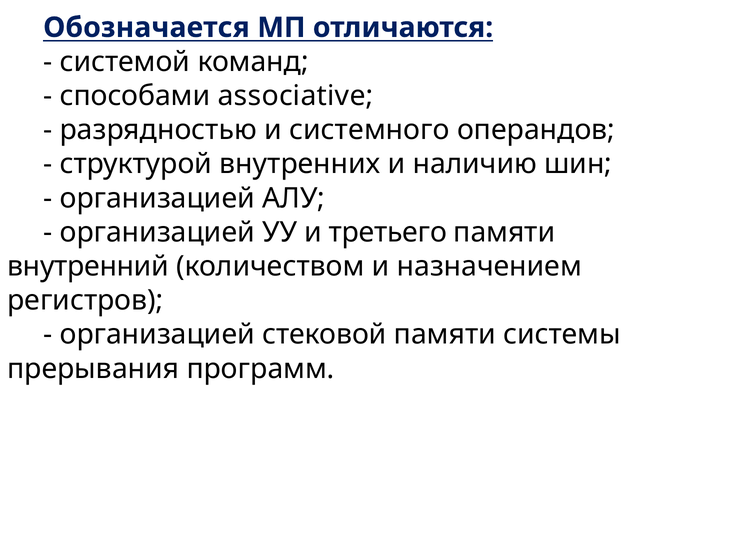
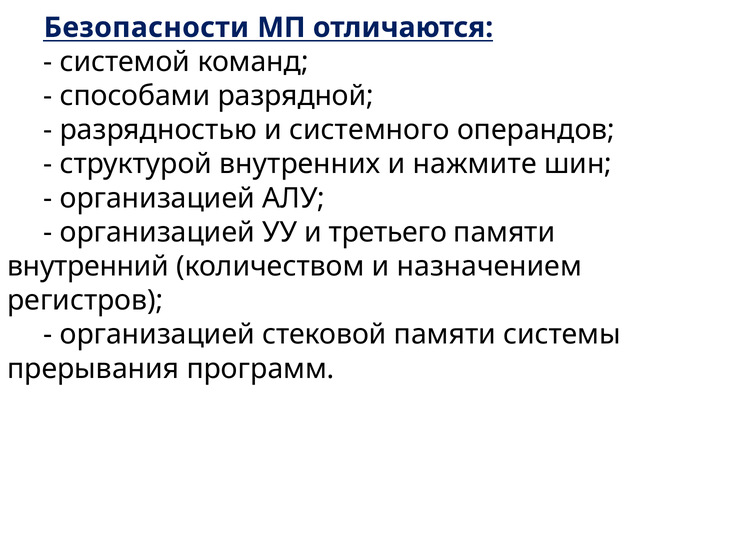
Обозначается: Обозначается -> Безопасности
associative: associative -> разрядной
наличию: наличию -> нажмите
